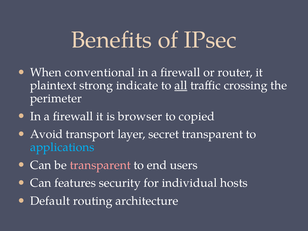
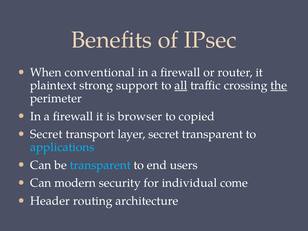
indicate: indicate -> support
the underline: none -> present
Avoid at (46, 134): Avoid -> Secret
transparent at (100, 165) colour: pink -> light blue
features: features -> modern
hosts: hosts -> come
Default: Default -> Header
